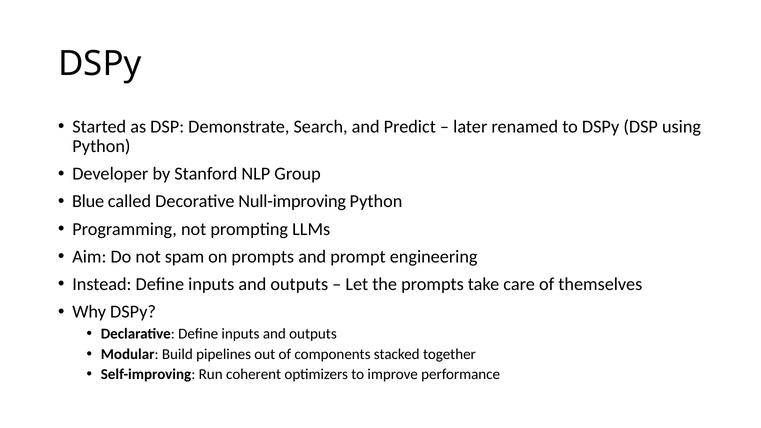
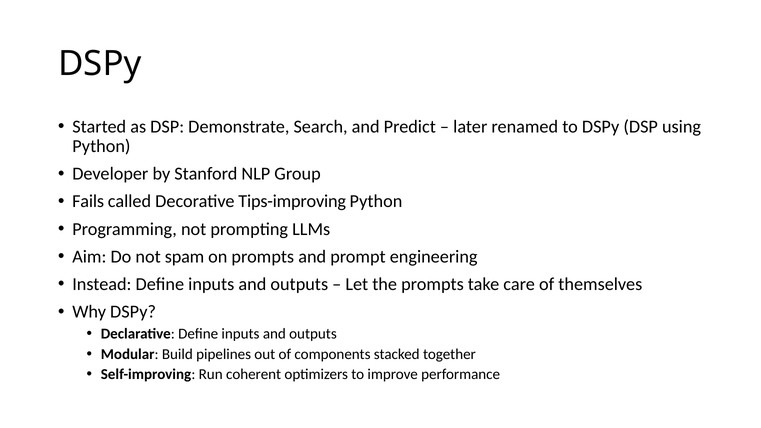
Blue: Blue -> Fails
Null-improving: Null-improving -> Tips-improving
